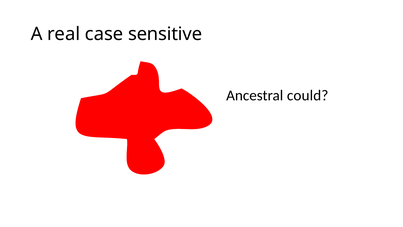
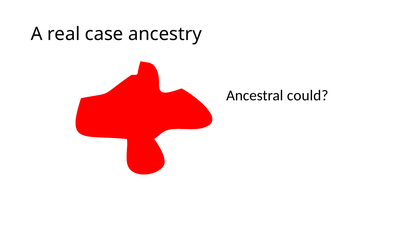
sensitive: sensitive -> ancestry
